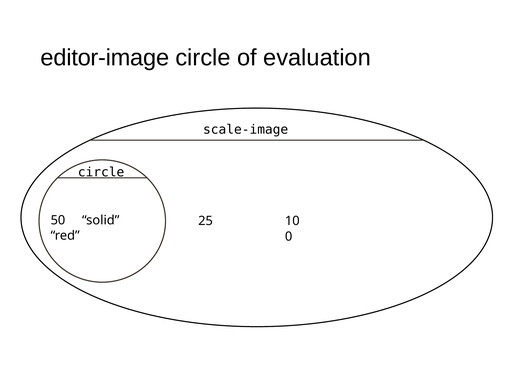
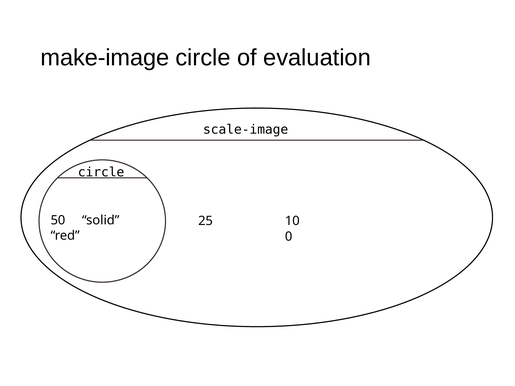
editor-image: editor-image -> make-image
